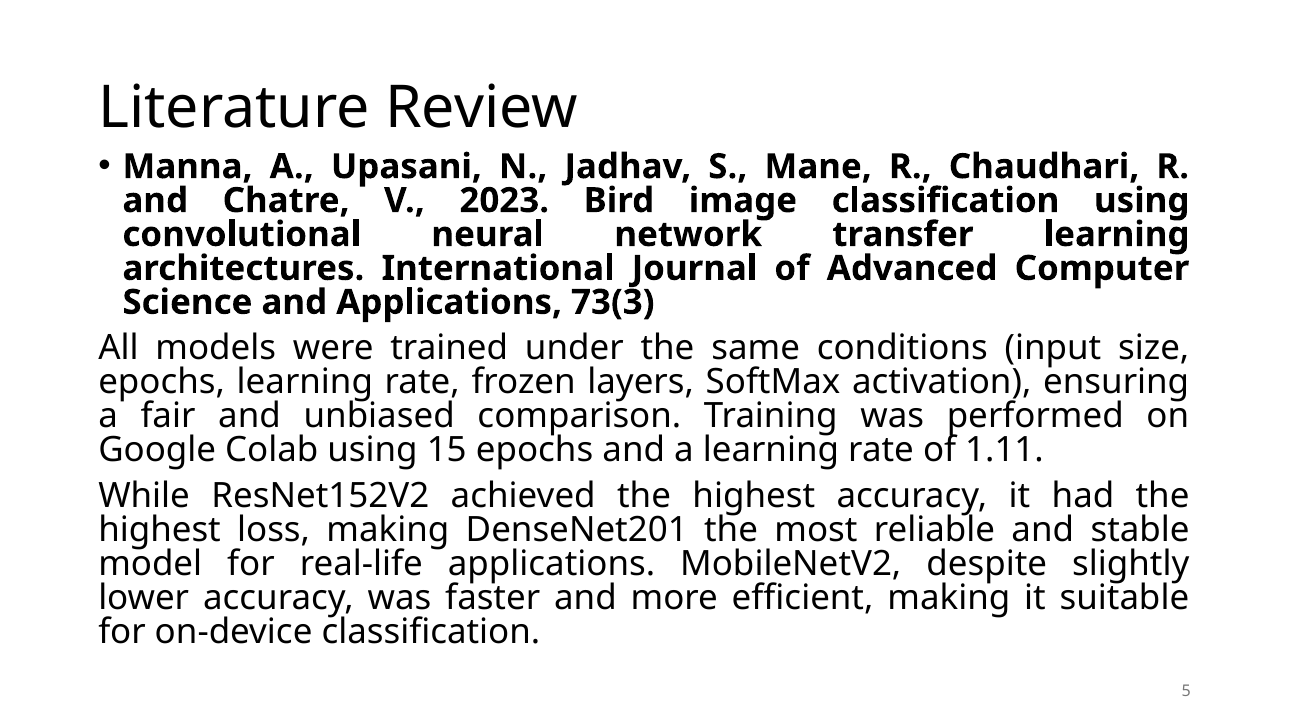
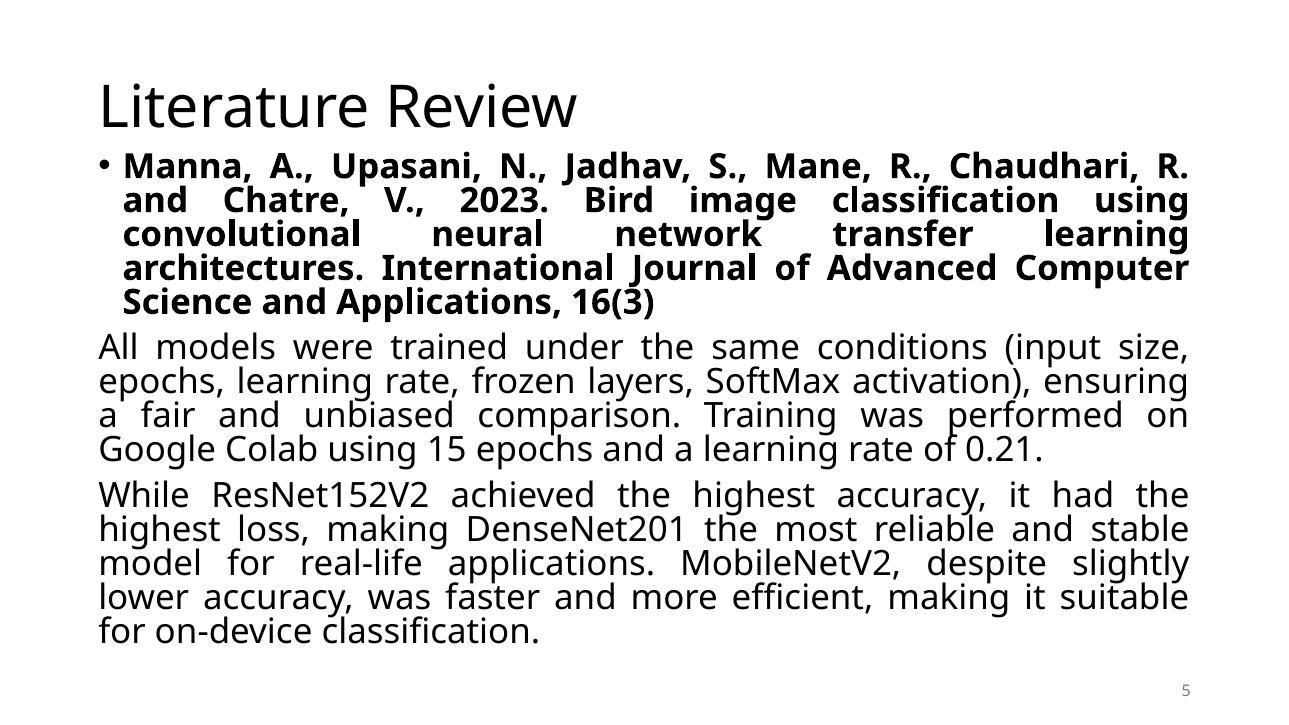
73(3: 73(3 -> 16(3
1.11: 1.11 -> 0.21
